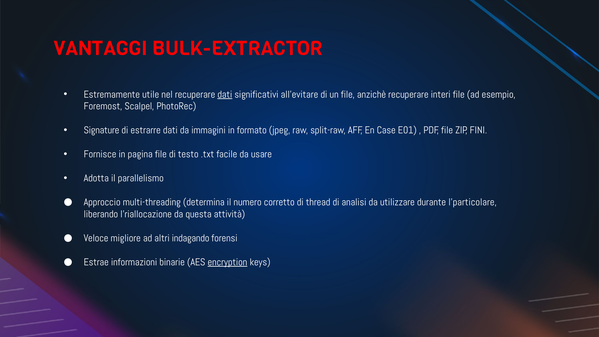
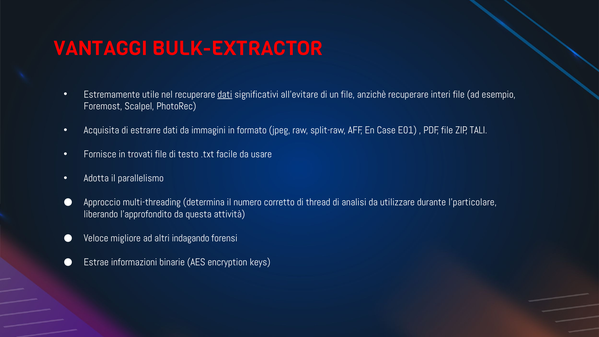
Signature: Signature -> Acquisita
FINI: FINI -> TALI
pagina: pagina -> trovati
l’riallocazione: l’riallocazione -> l’approfondito
encryption underline: present -> none
